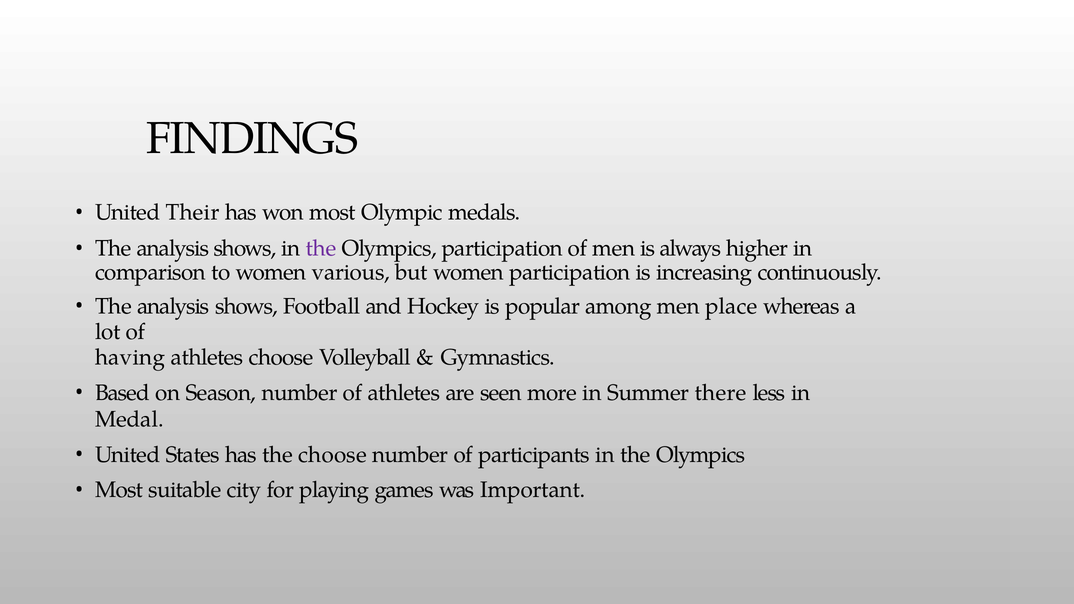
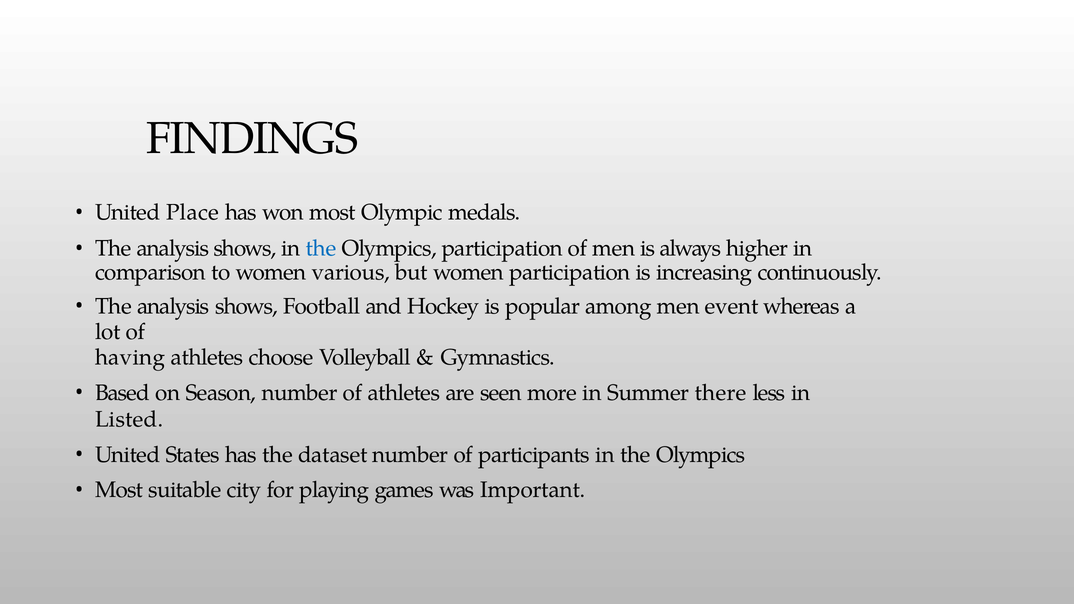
Their: Their -> Place
the at (321, 248) colour: purple -> blue
place: place -> event
Medal: Medal -> Listed
the choose: choose -> dataset
